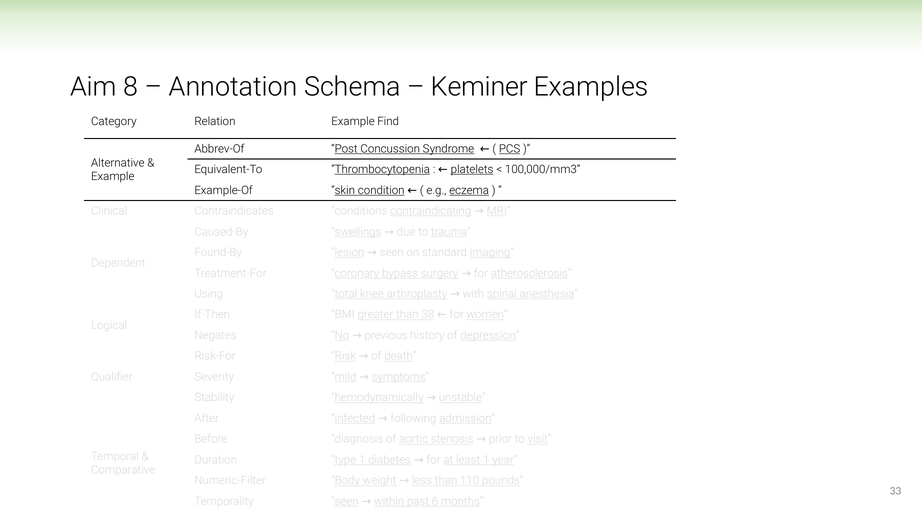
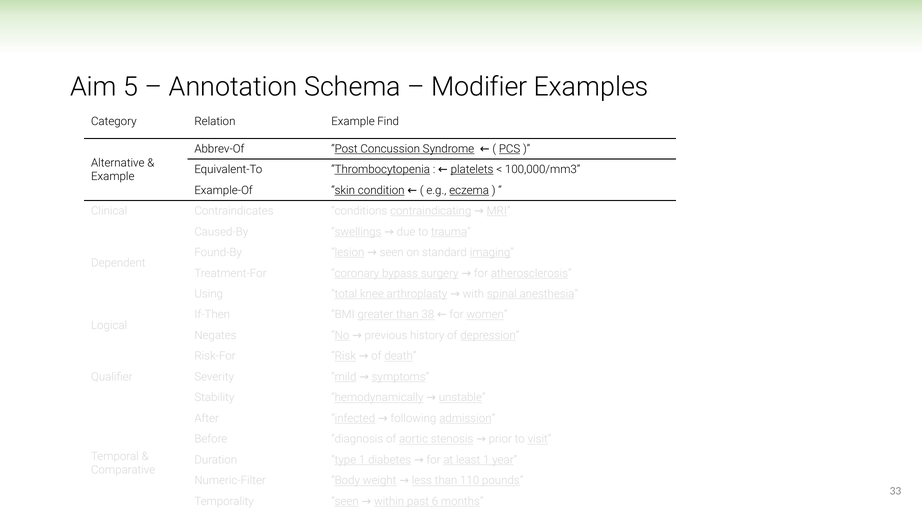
8: 8 -> 5
Keminer: Keminer -> Modifier
